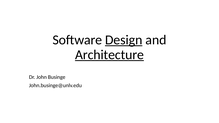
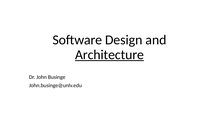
Design underline: present -> none
